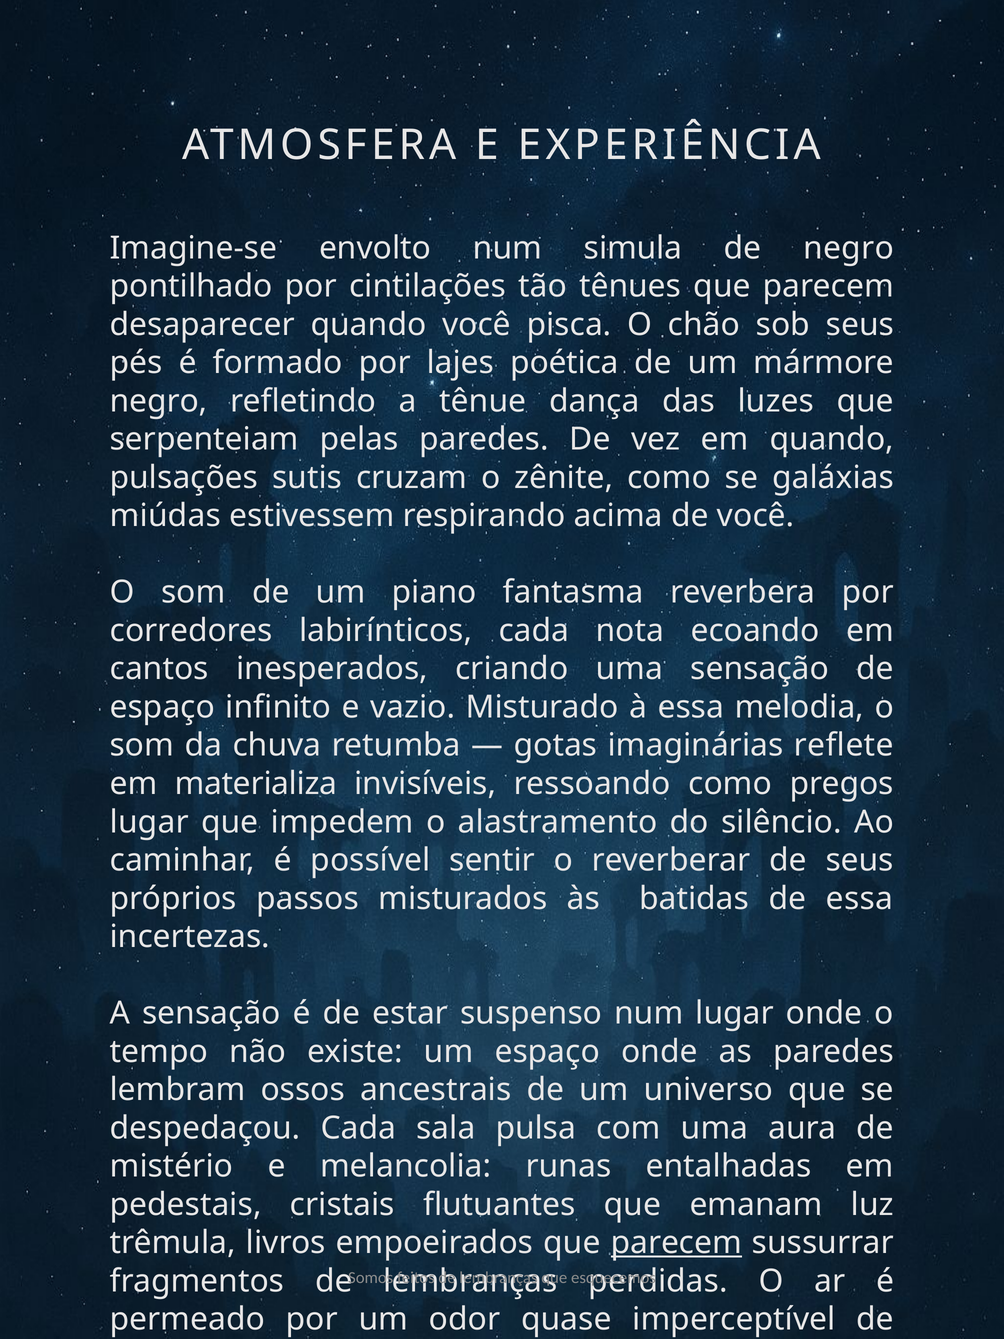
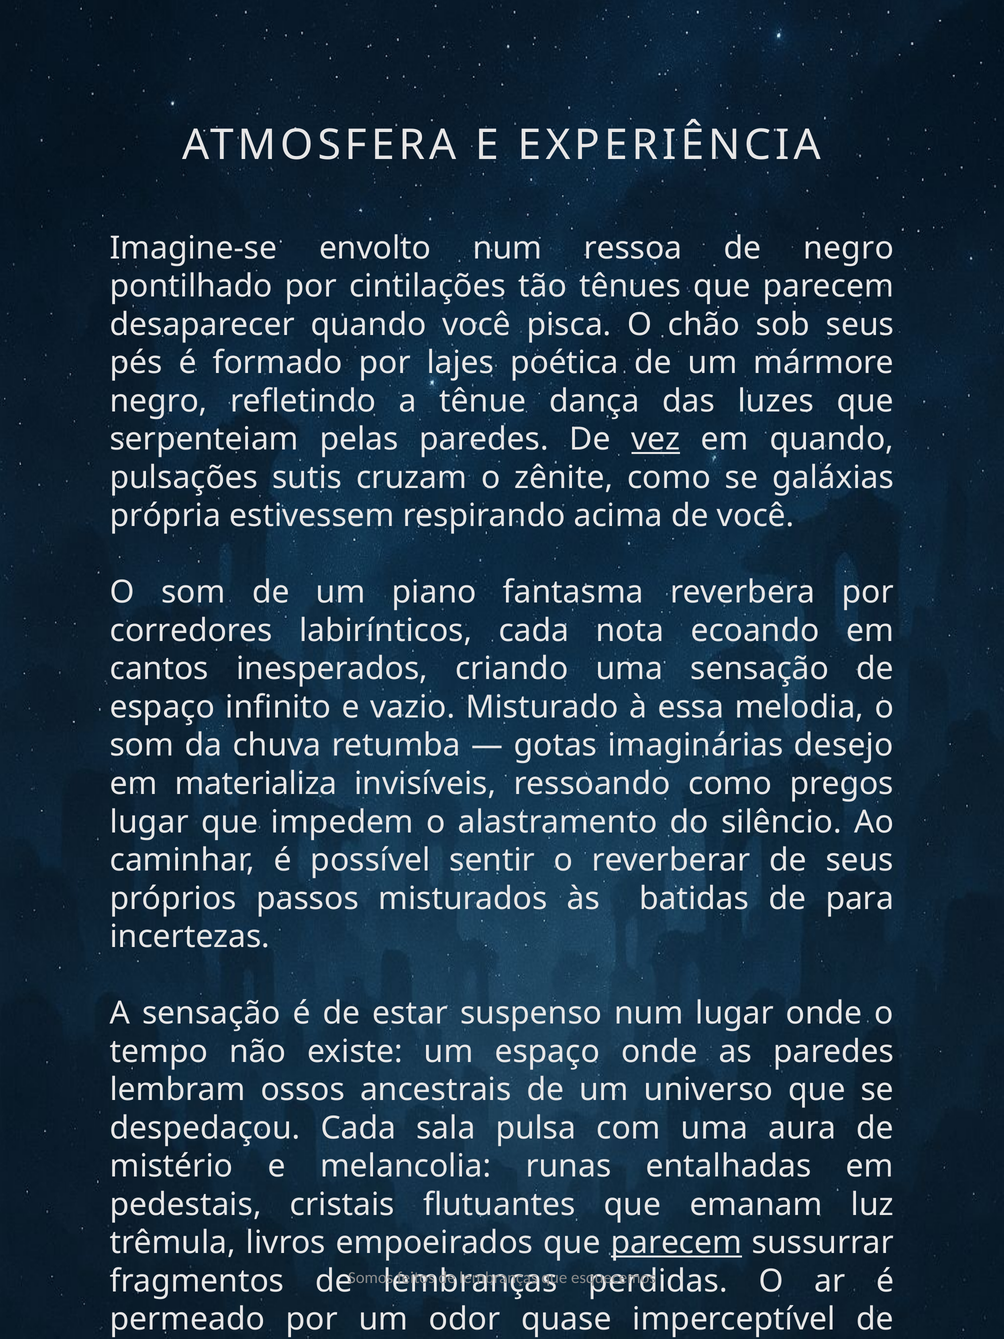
simula: simula -> ressoa
vez underline: none -> present
miúdas: miúdas -> própria
reflete: reflete -> desejo
de essa: essa -> para
